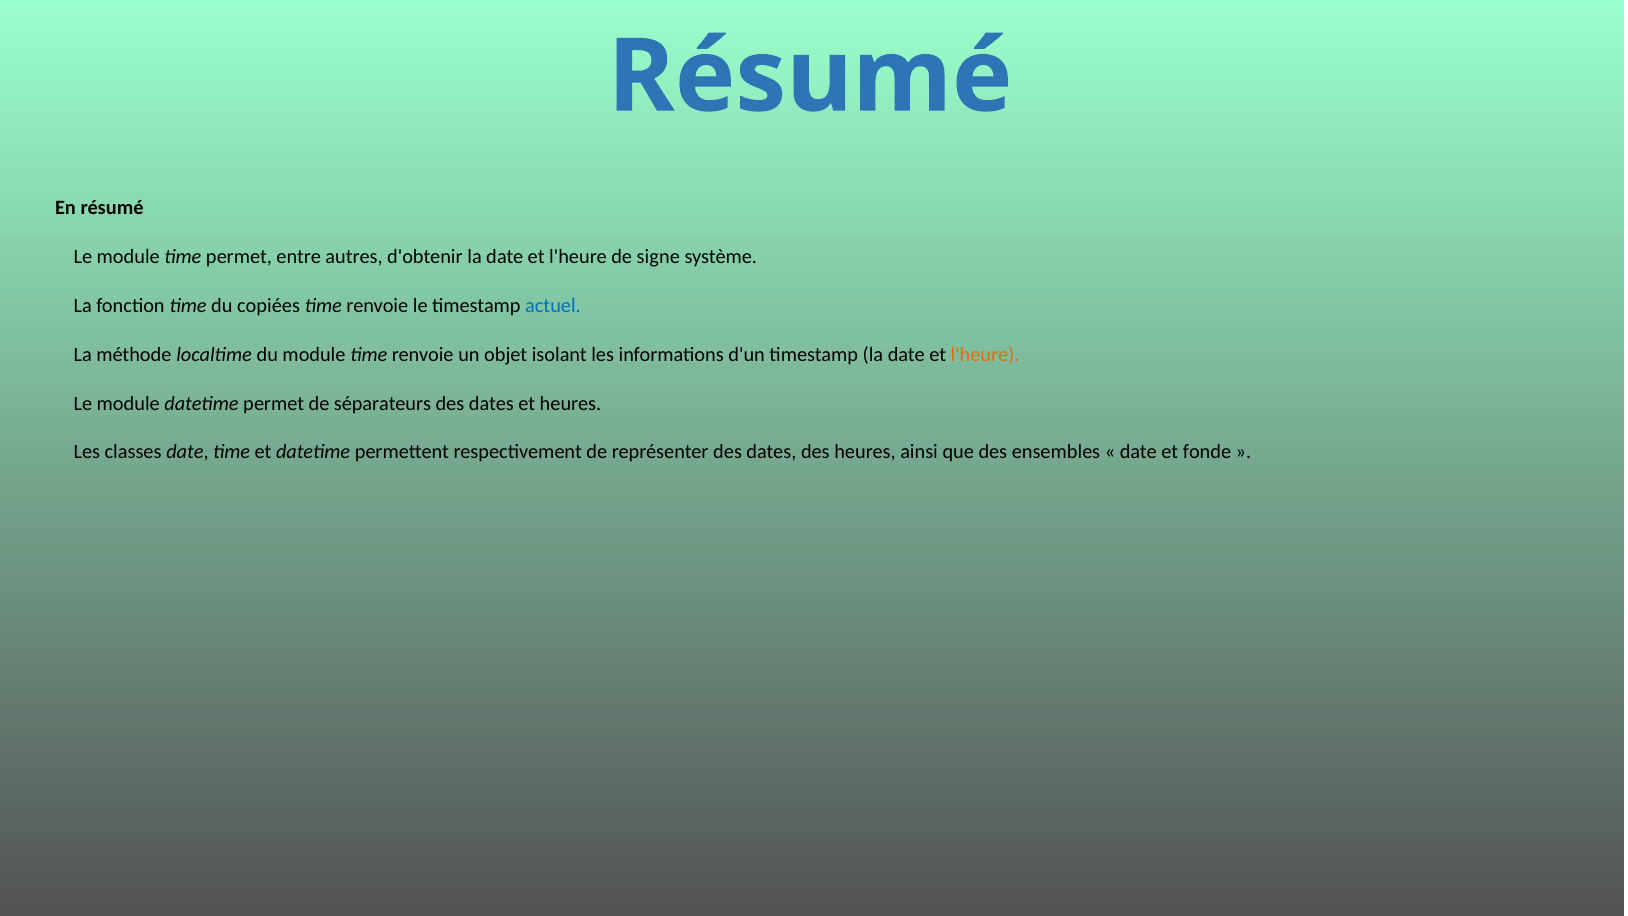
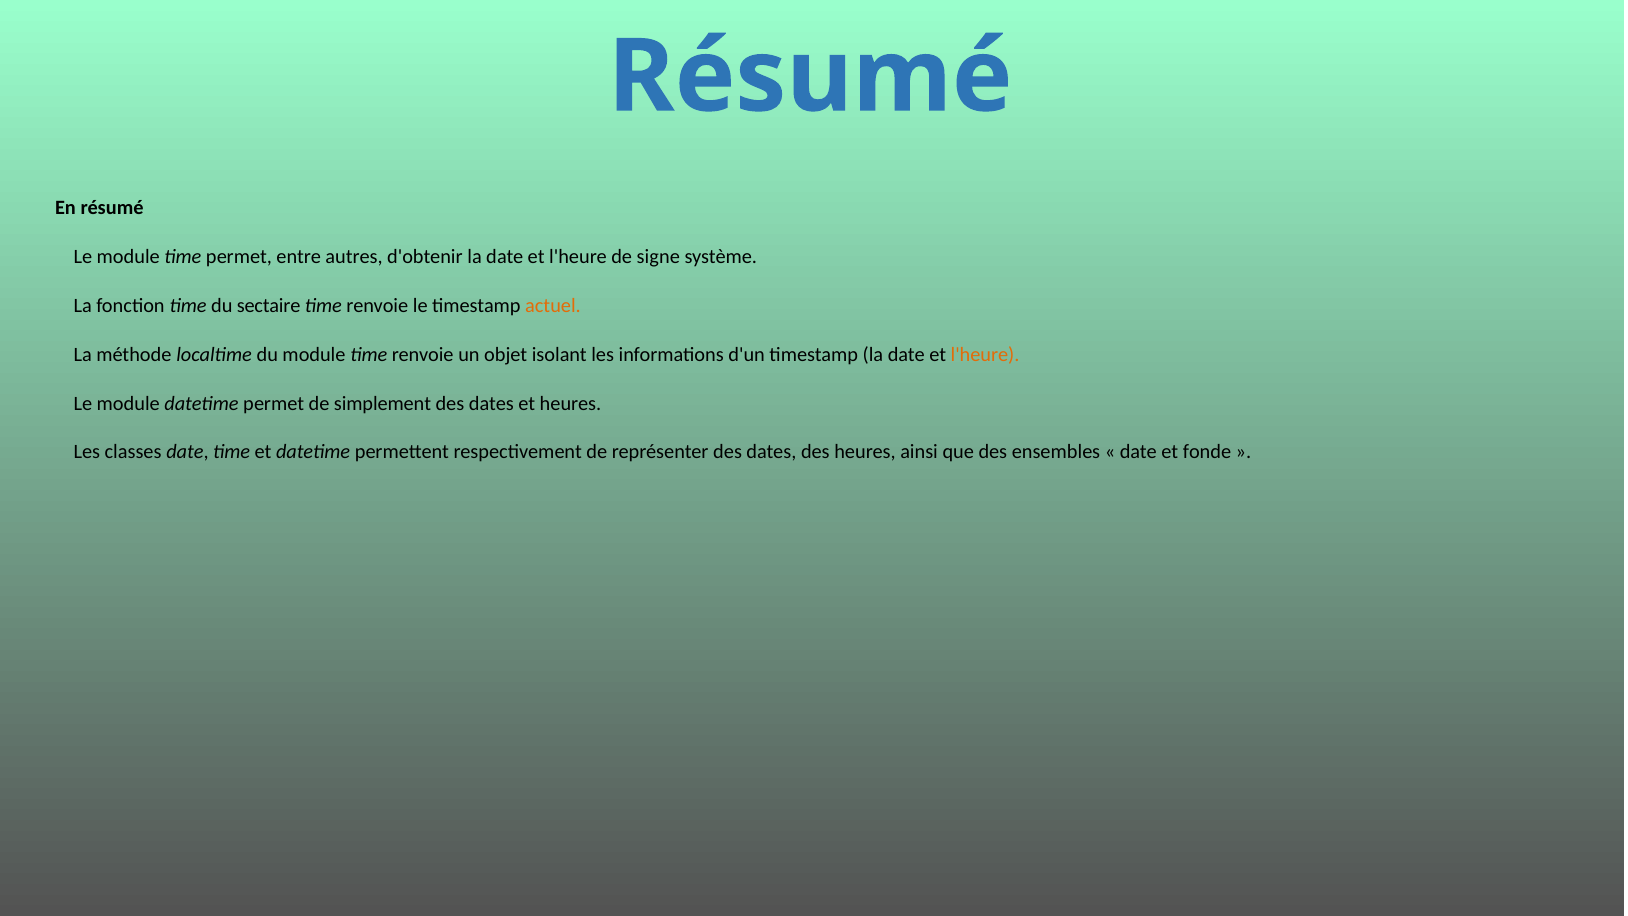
copiées: copiées -> sectaire
actuel colour: blue -> orange
séparateurs: séparateurs -> simplement
